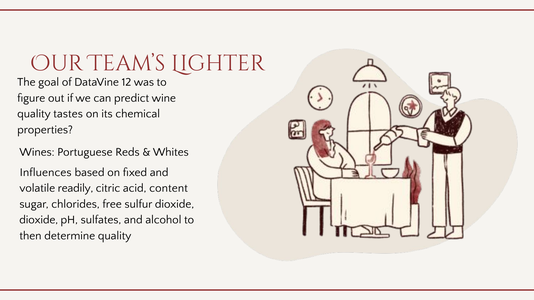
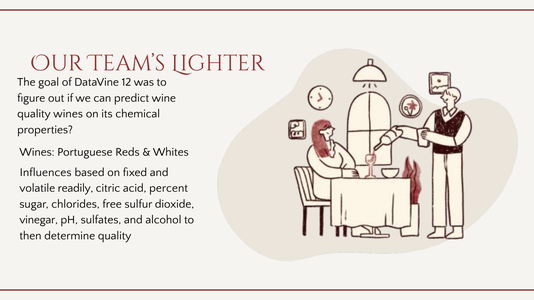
quality tastes: tastes -> wines
content: content -> percent
dioxide at (39, 220): dioxide -> vinegar
